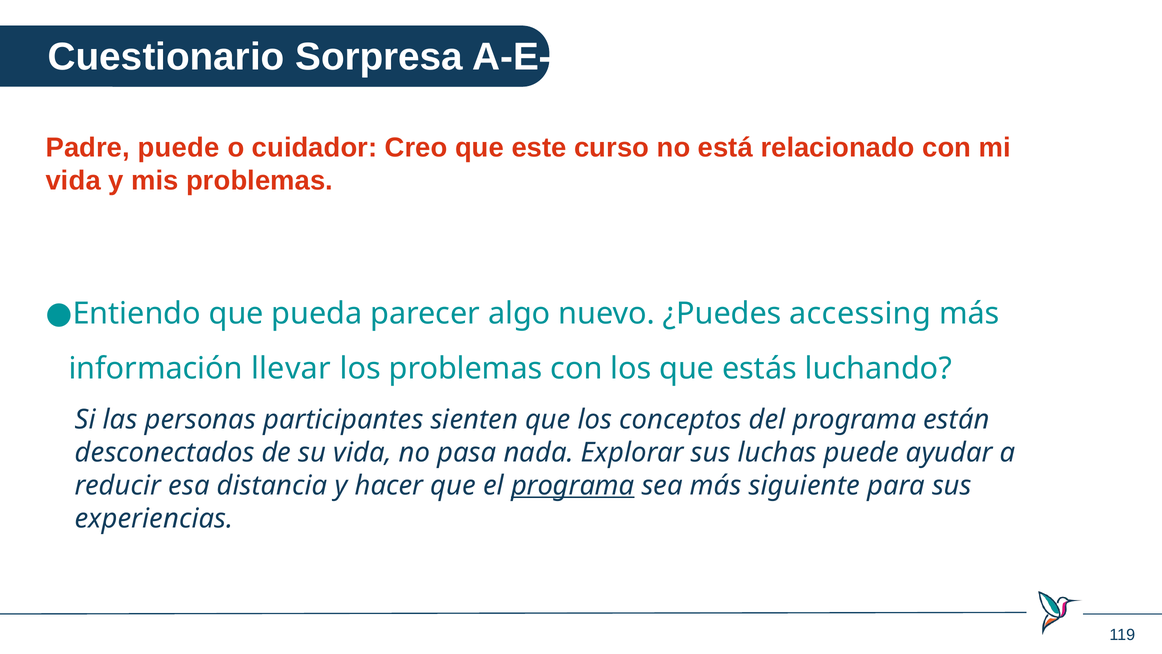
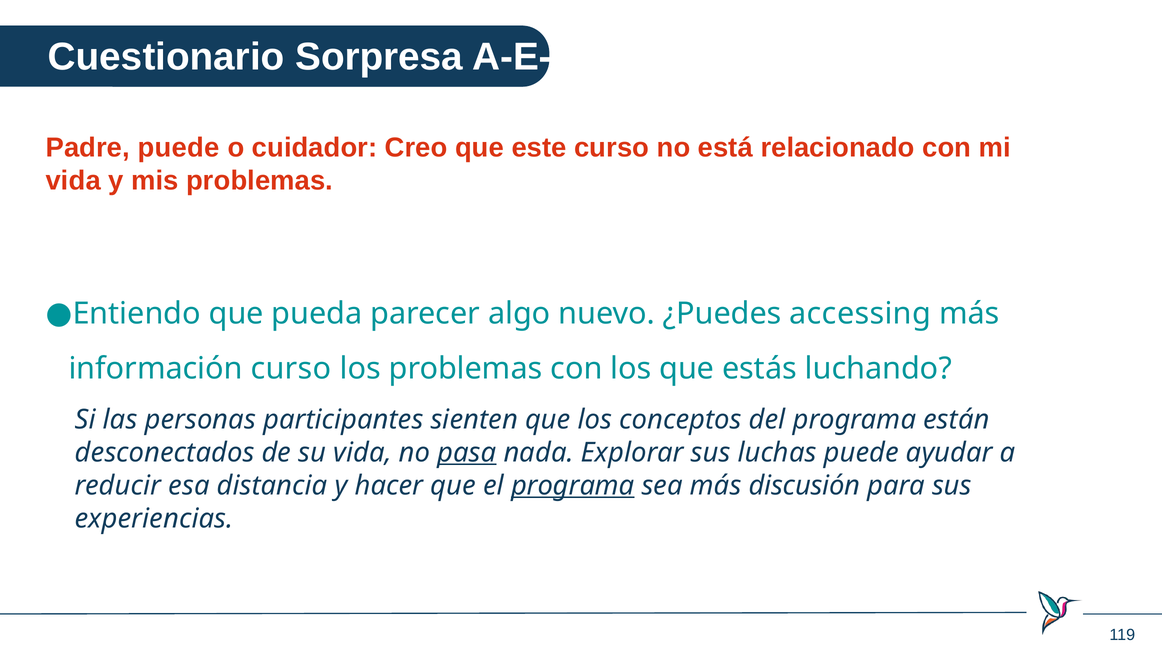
información llevar: llevar -> curso
pasa underline: none -> present
siguiente: siguiente -> discusión
